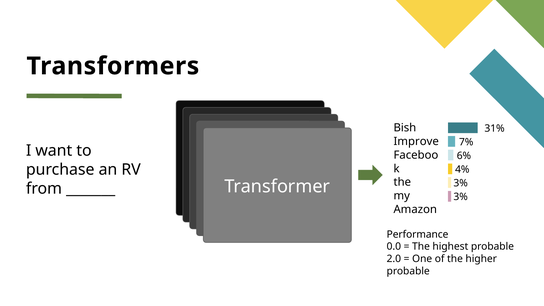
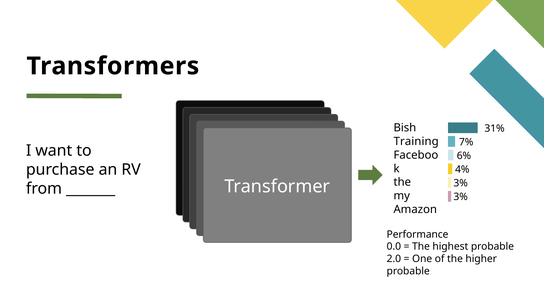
Improve: Improve -> Training
